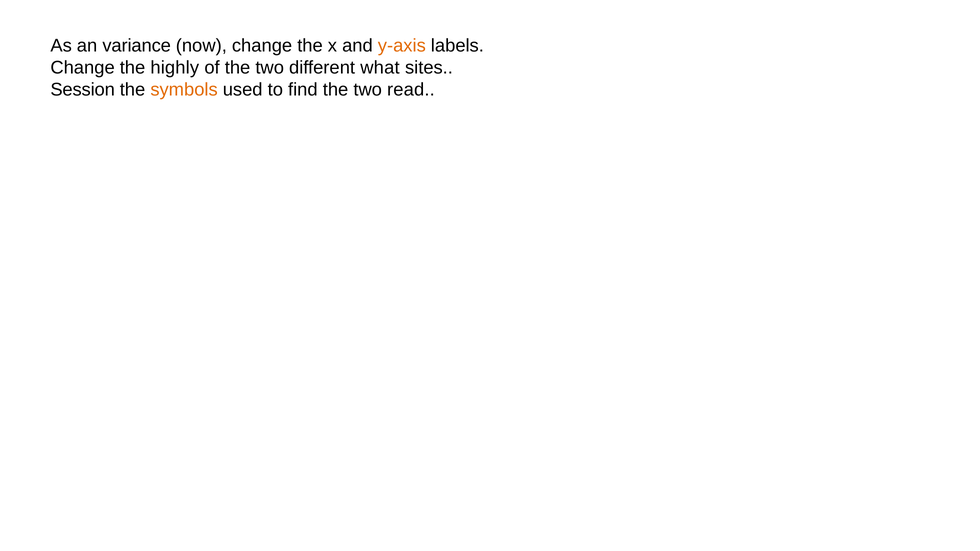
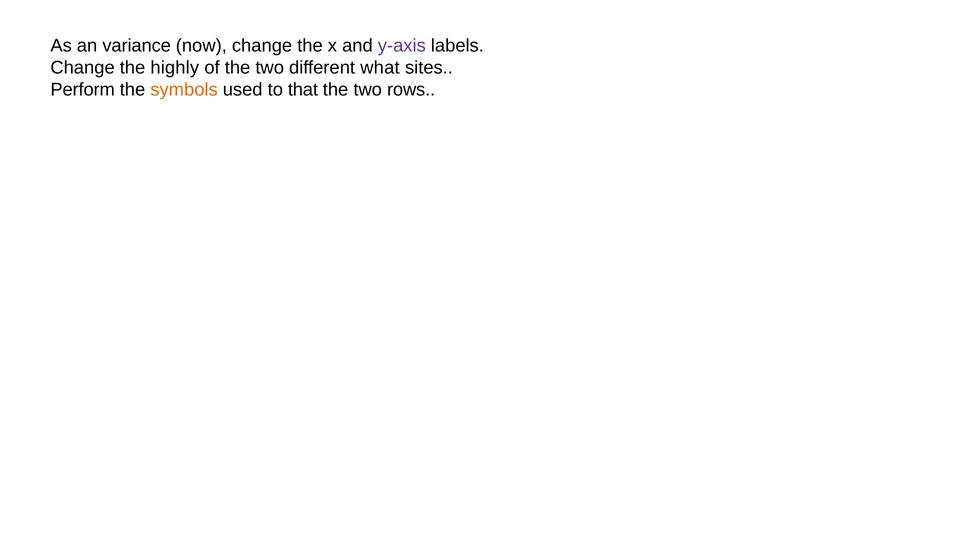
y-axis colour: orange -> purple
Session: Session -> Perform
find: find -> that
read: read -> rows
